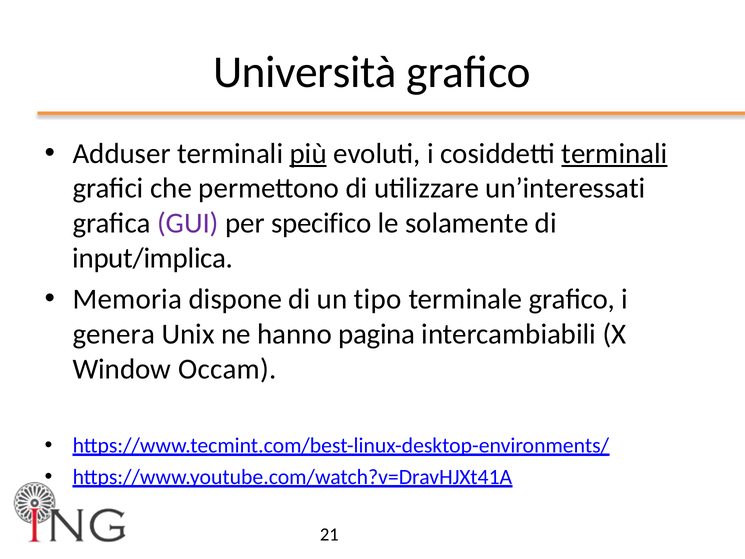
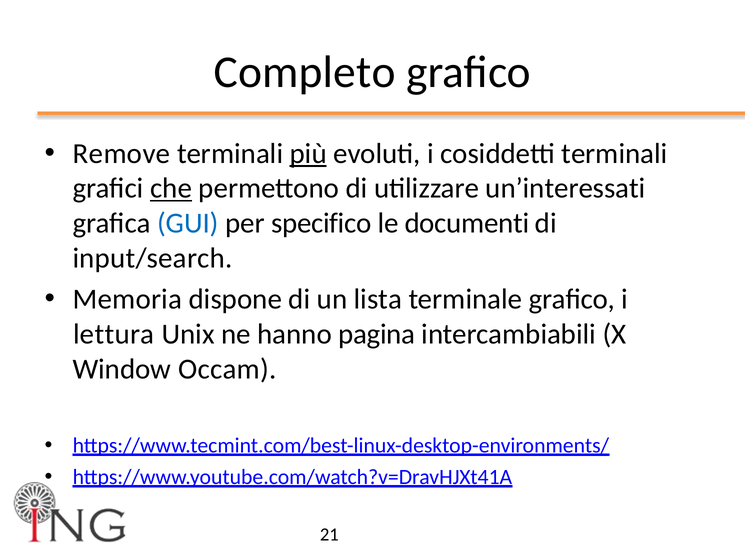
Università: Università -> Completo
Adduser: Adduser -> Remove
terminali at (614, 154) underline: present -> none
che underline: none -> present
GUI colour: purple -> blue
solamente: solamente -> documenti
input/implica: input/implica -> input/search
tipo: tipo -> lista
genera: genera -> lettura
